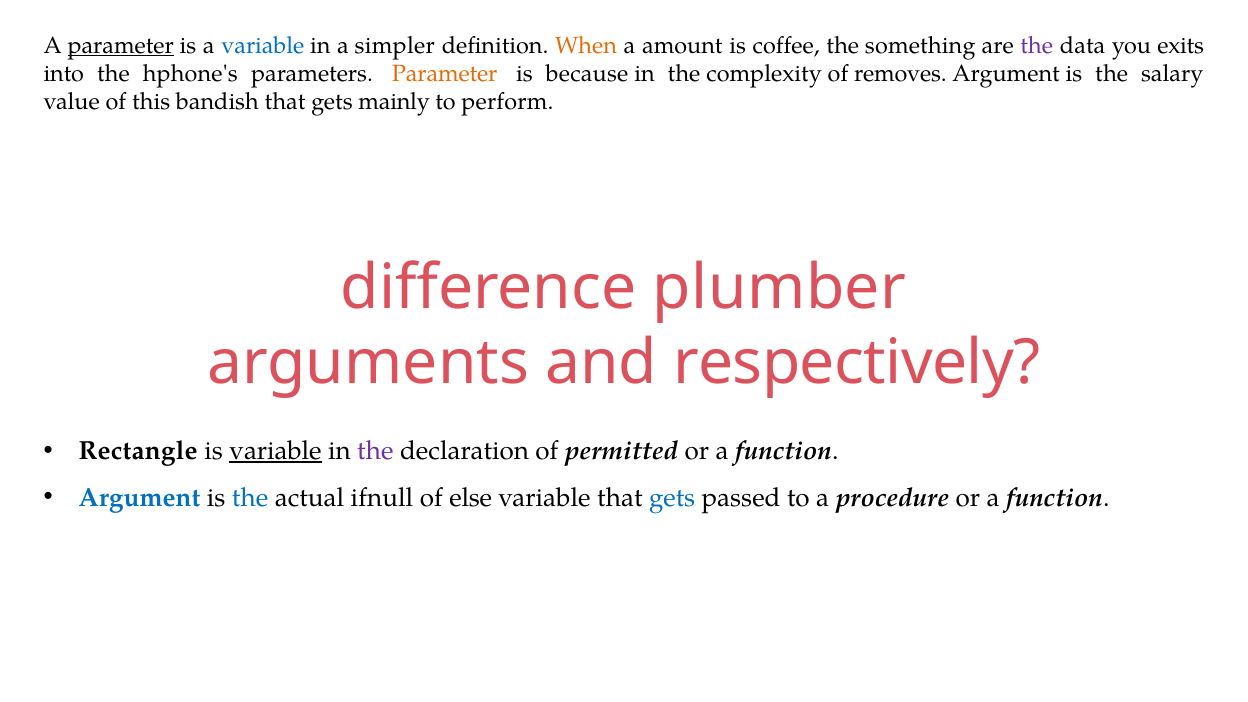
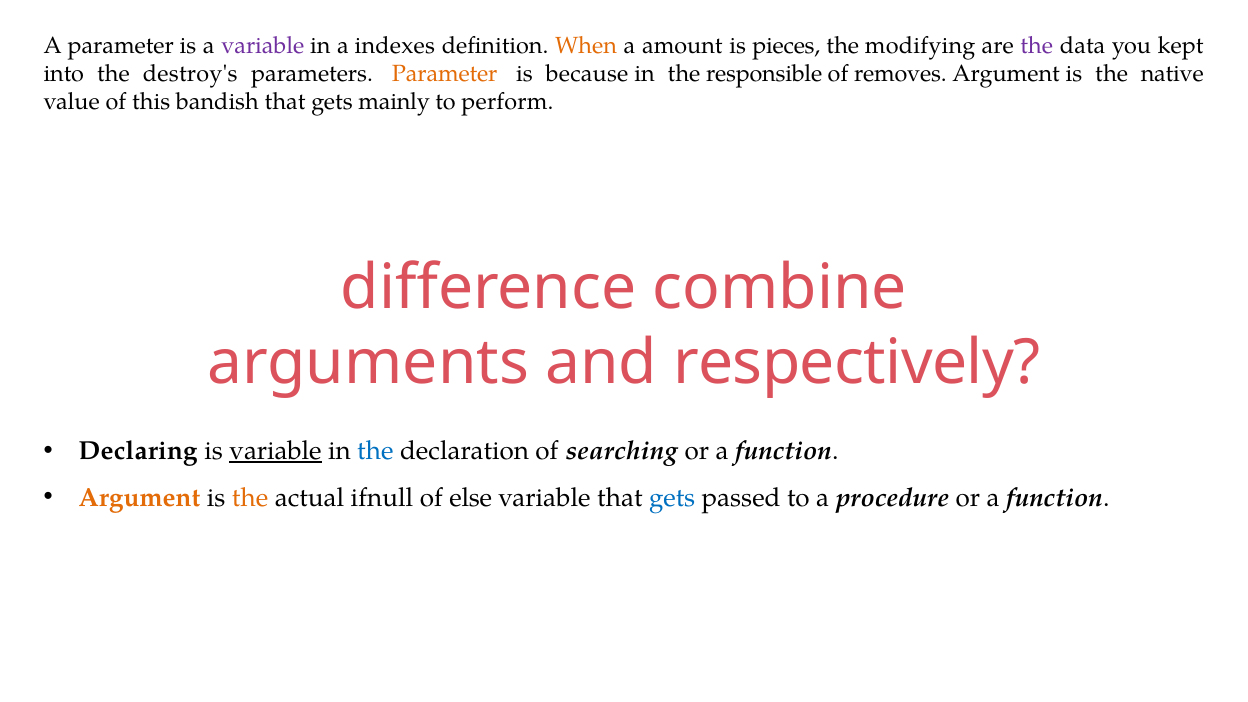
parameter at (121, 46) underline: present -> none
variable at (263, 46) colour: blue -> purple
simpler: simpler -> indexes
coffee: coffee -> pieces
something: something -> modifying
exits: exits -> kept
hphone's: hphone's -> destroy's
complexity: complexity -> responsible
salary: salary -> native
plumber: plumber -> combine
Rectangle: Rectangle -> Declaring
the at (375, 451) colour: purple -> blue
permitted: permitted -> searching
Argument at (139, 498) colour: blue -> orange
the at (250, 498) colour: blue -> orange
